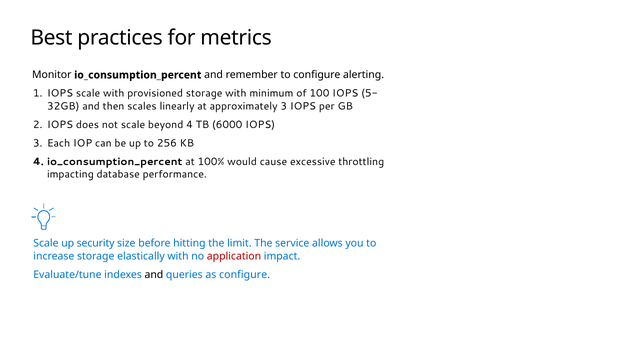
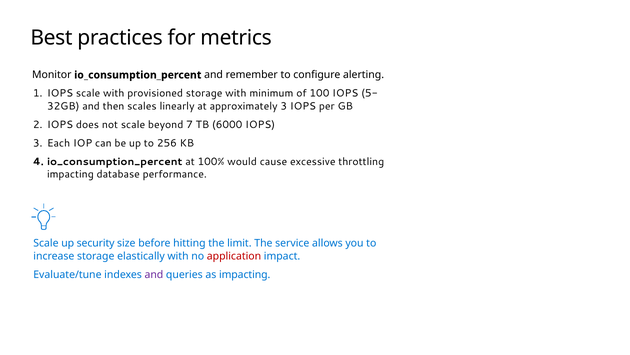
beyond 4: 4 -> 7
and at (154, 274) colour: black -> purple
as configure: configure -> impacting
